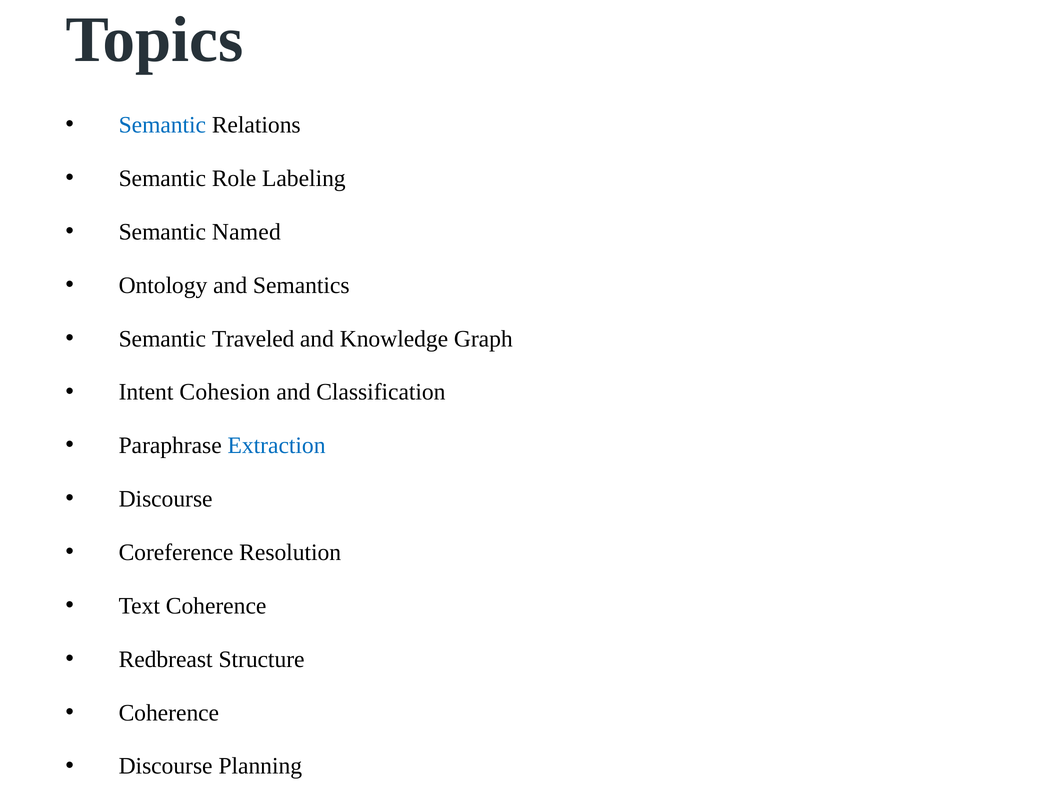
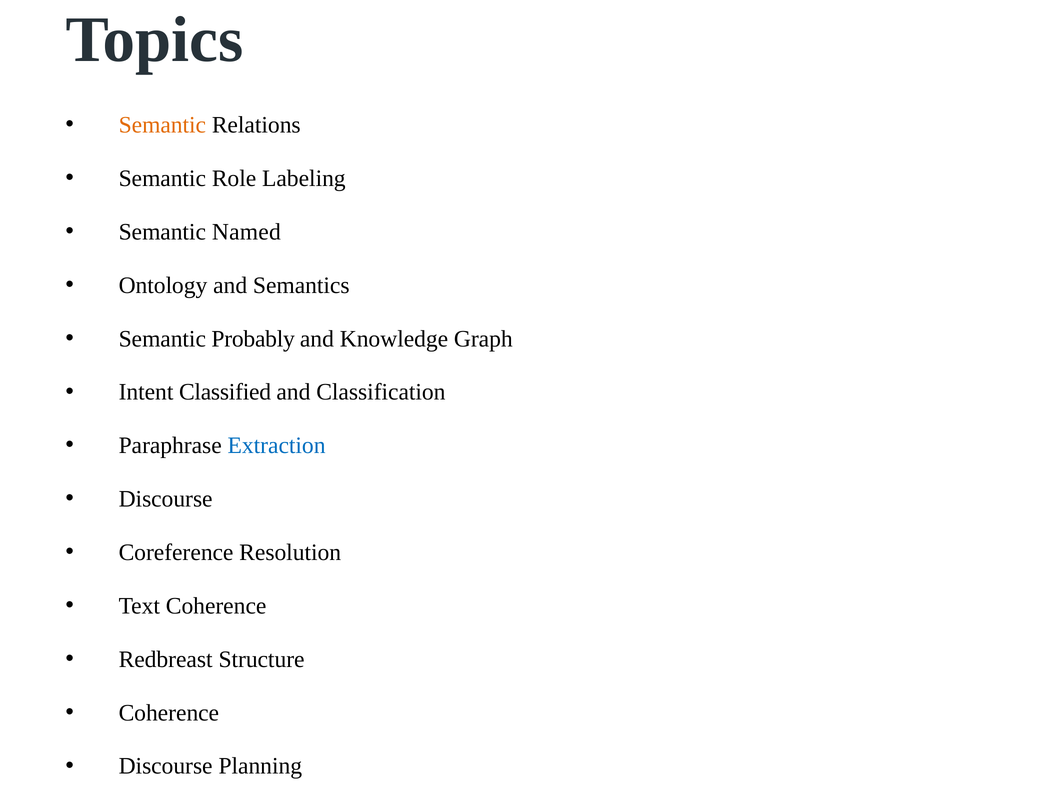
Semantic at (162, 125) colour: blue -> orange
Traveled: Traveled -> Probably
Cohesion: Cohesion -> Classified
